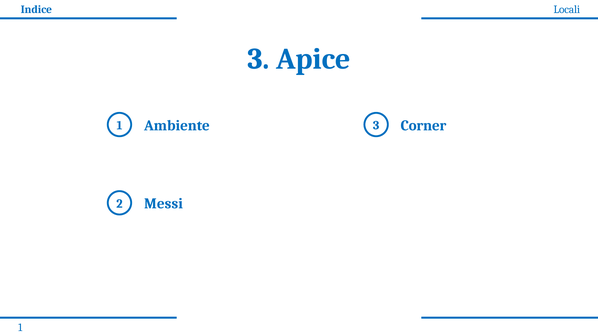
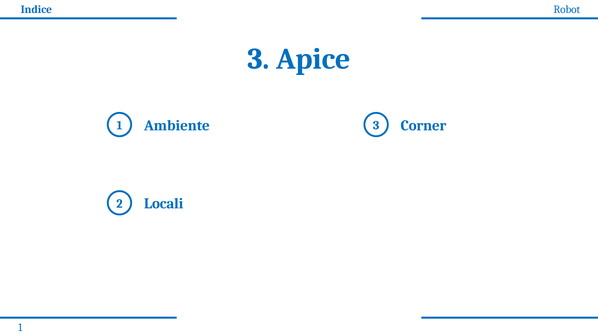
Locali: Locali -> Robot
Messi: Messi -> Locali
